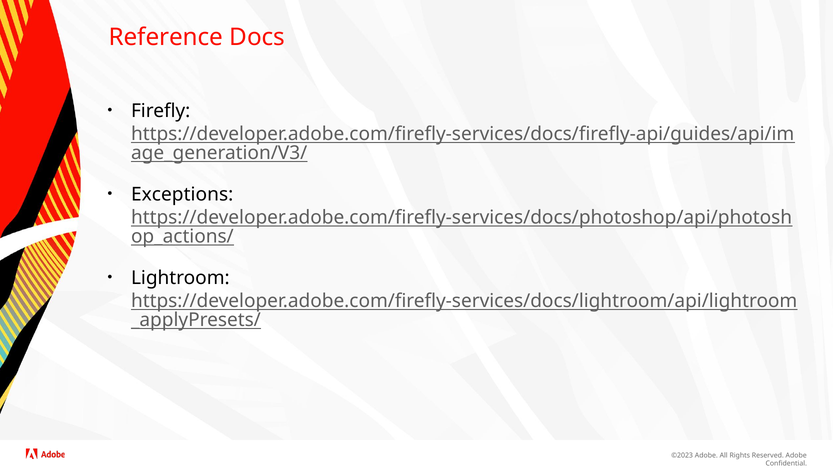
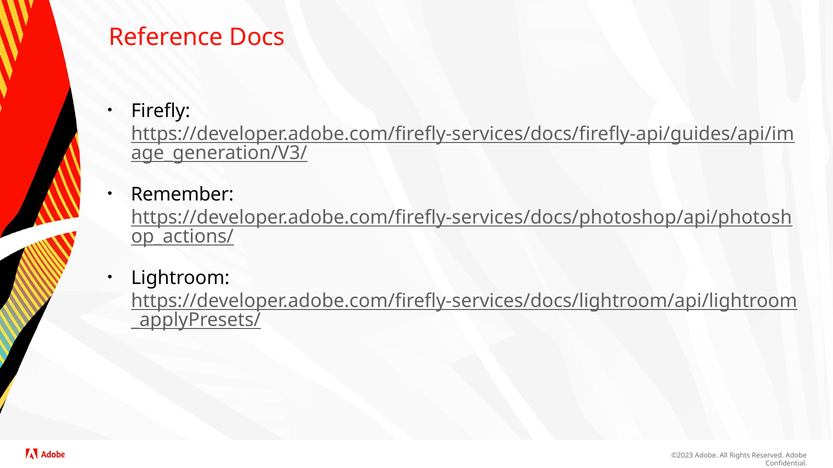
Exceptions: Exceptions -> Remember
